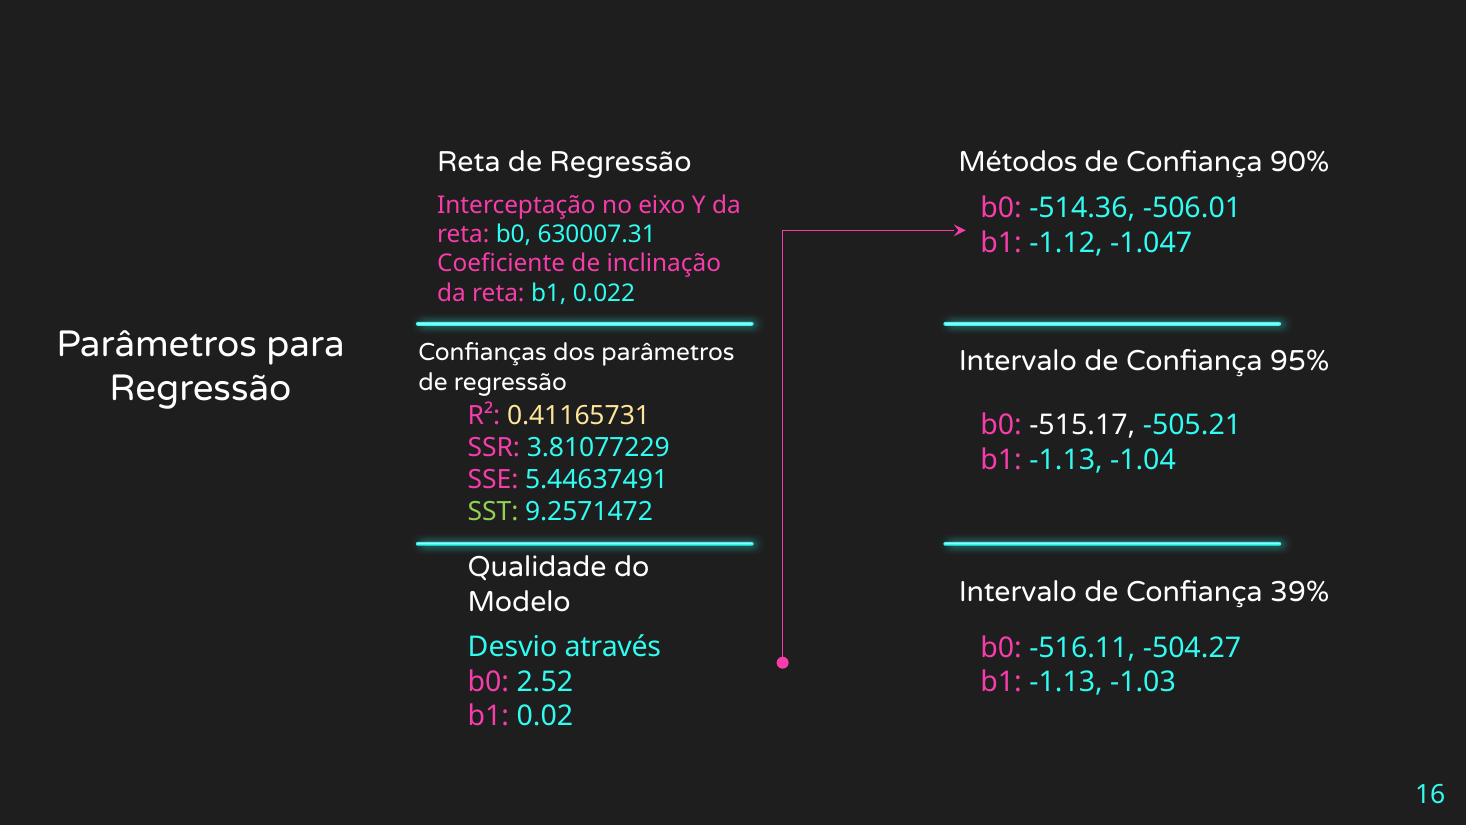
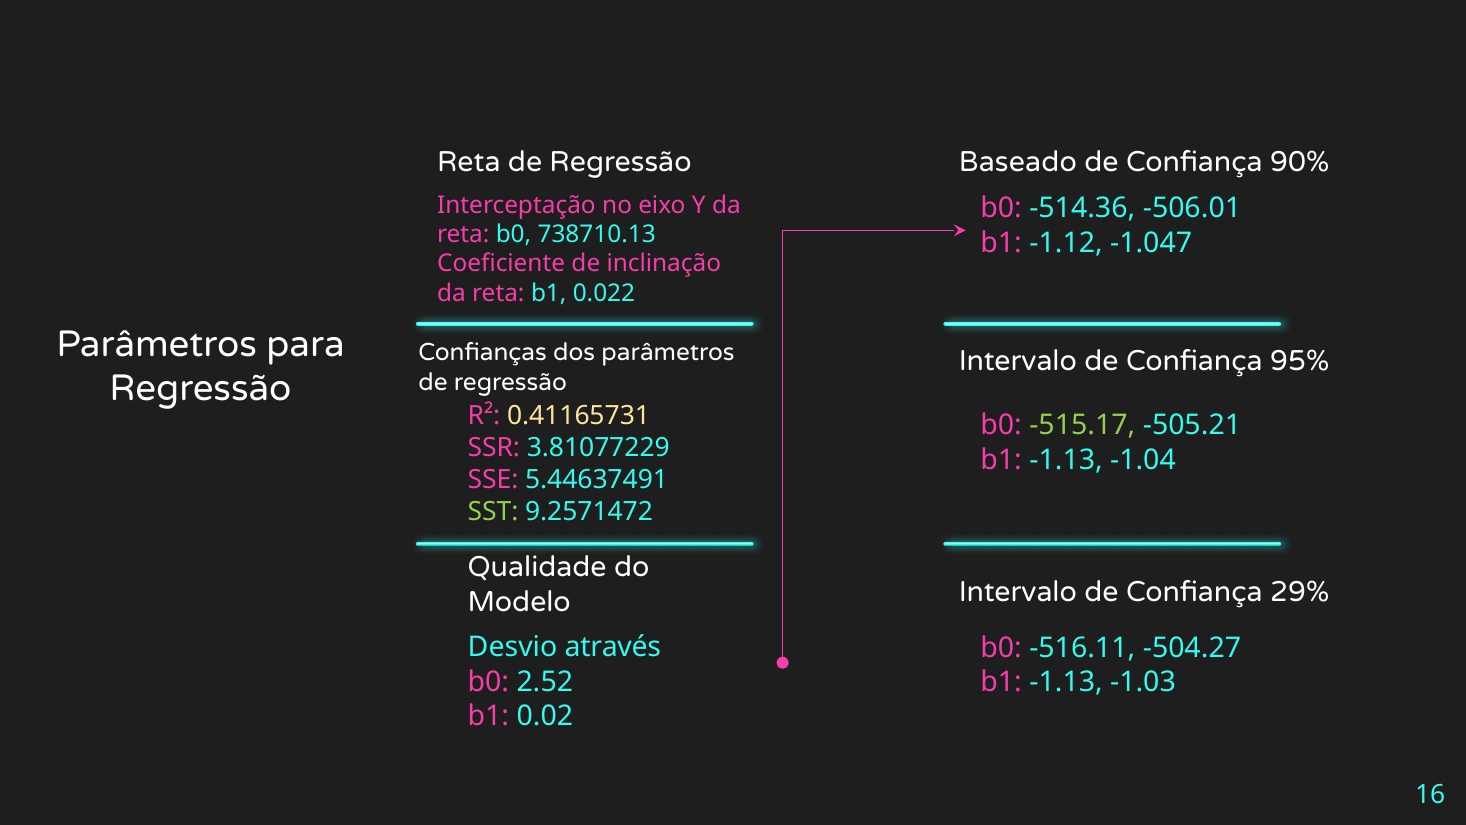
Métodos: Métodos -> Baseado
630007.31: 630007.31 -> 738710.13
-515.17 colour: white -> light green
39%: 39% -> 29%
